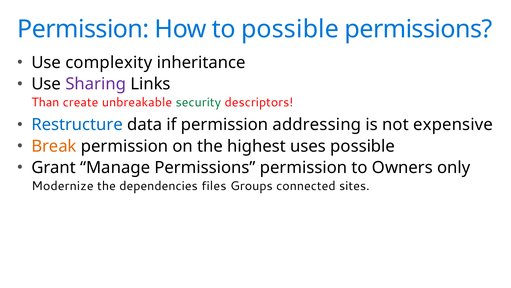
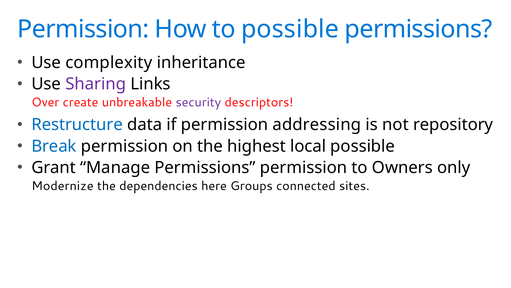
Than: Than -> Over
security colour: green -> purple
expensive: expensive -> repository
Break colour: orange -> blue
uses: uses -> local
files: files -> here
